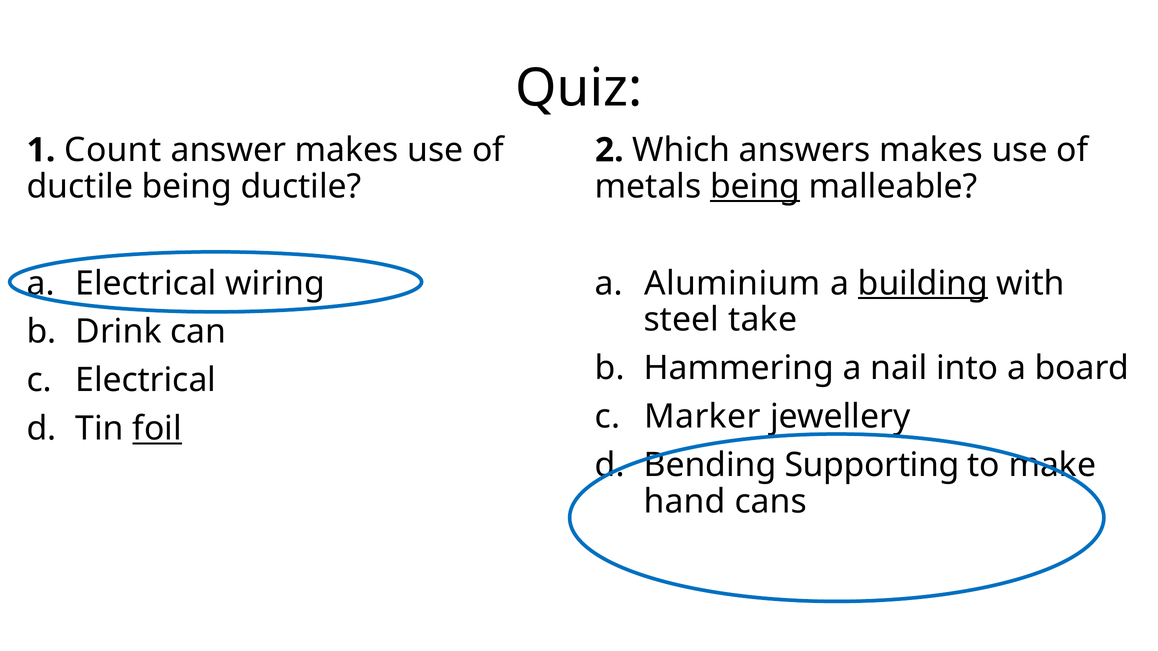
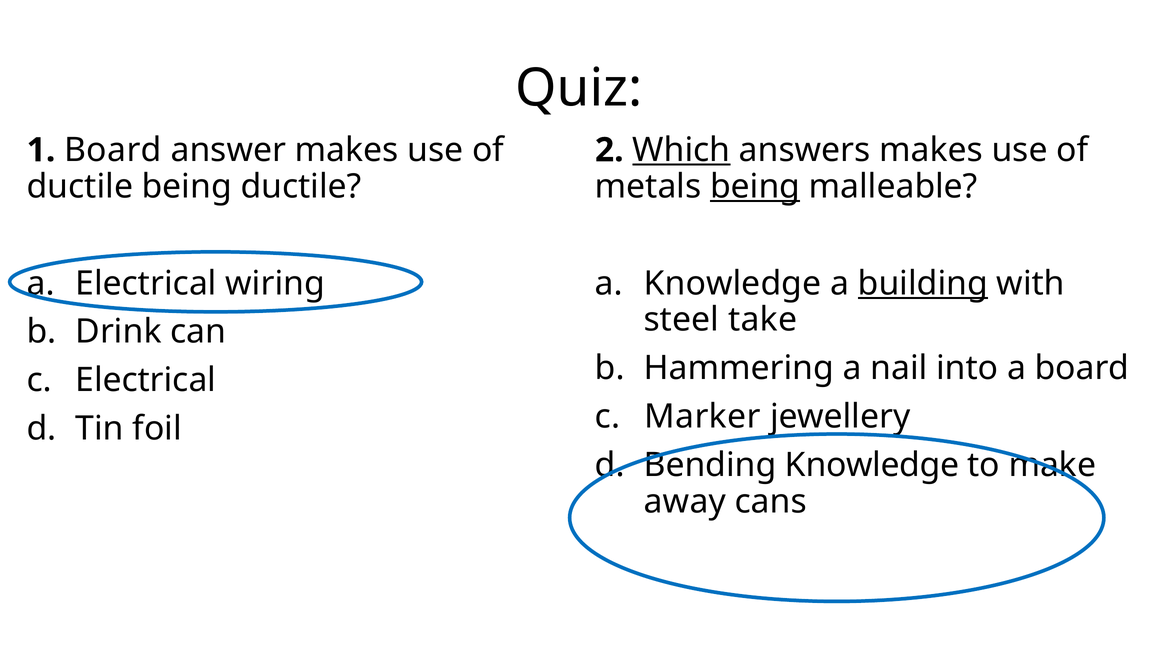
1 Count: Count -> Board
Which underline: none -> present
a Aluminium: Aluminium -> Knowledge
foil underline: present -> none
Bending Supporting: Supporting -> Knowledge
hand: hand -> away
